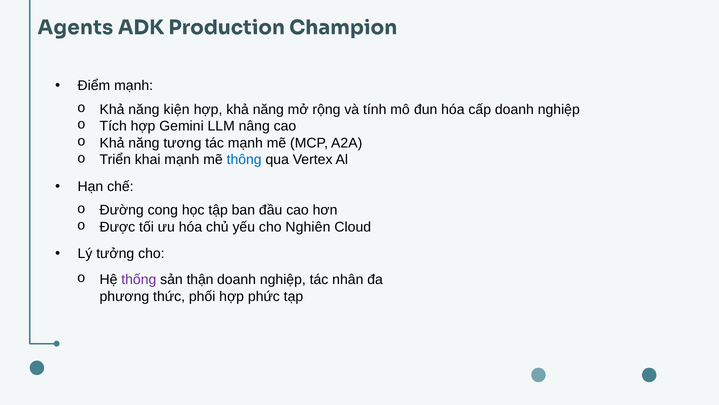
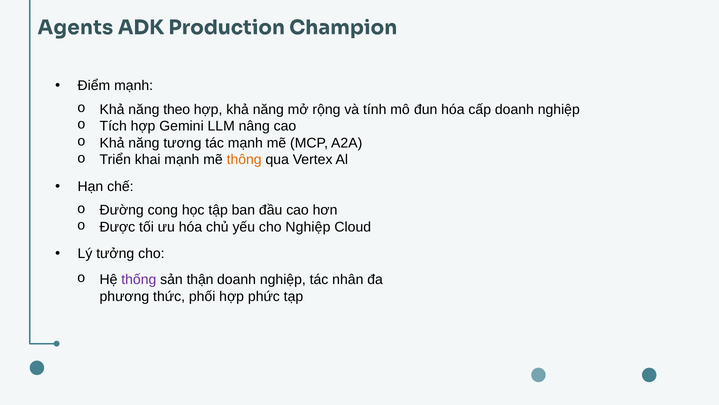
kiện: kiện -> theo
thông colour: blue -> orange
cho Nghiên: Nghiên -> Nghiệp
